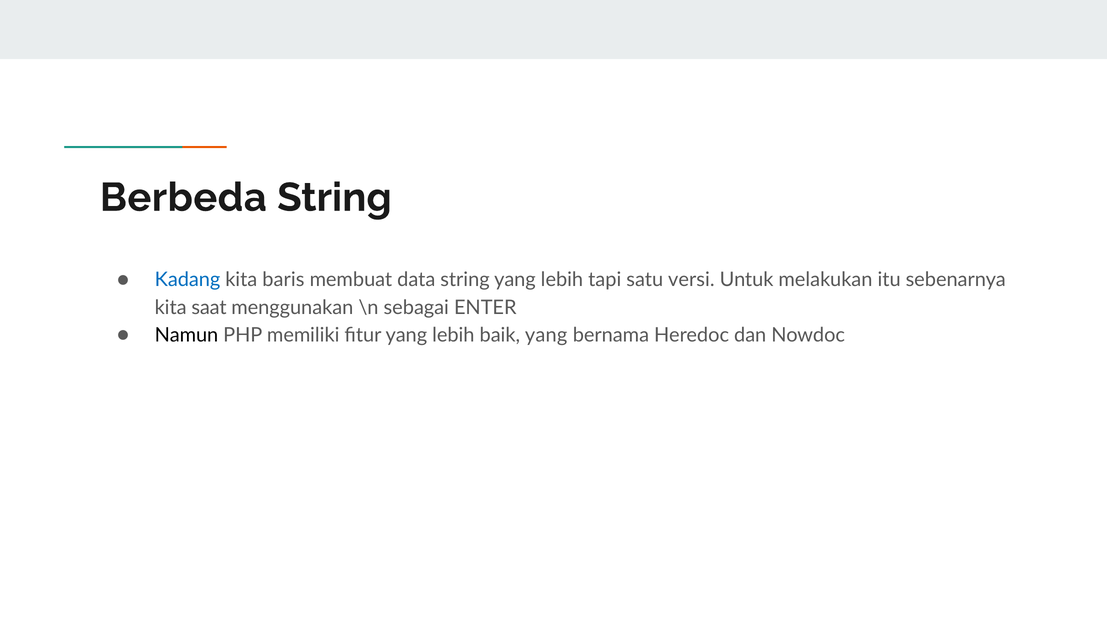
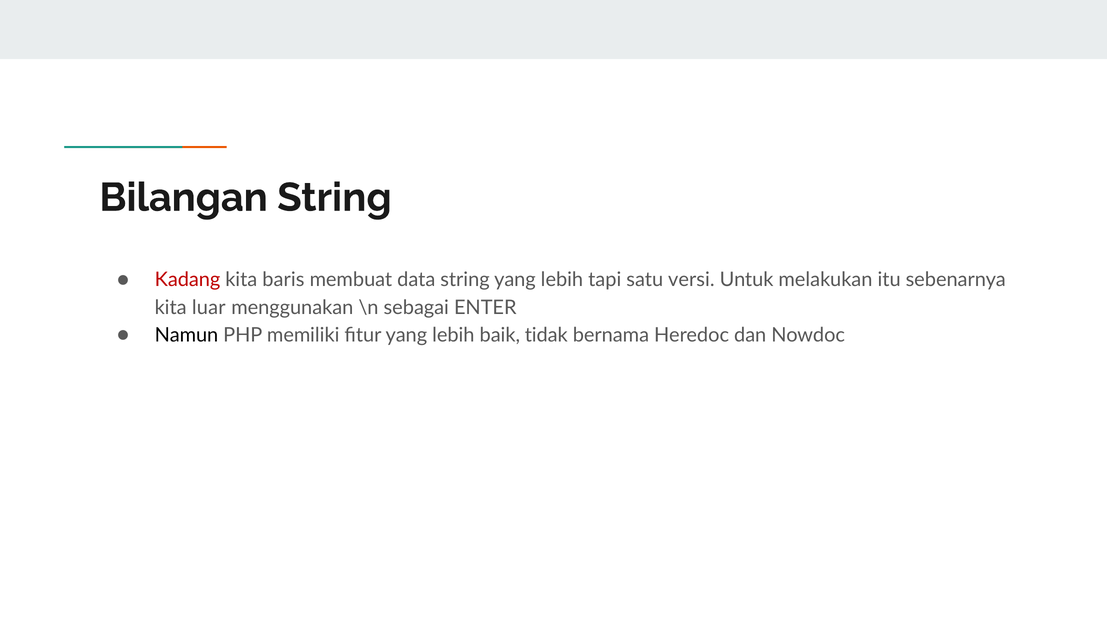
Berbeda: Berbeda -> Bilangan
Kadang colour: blue -> red
saat: saat -> luar
baik yang: yang -> tidak
